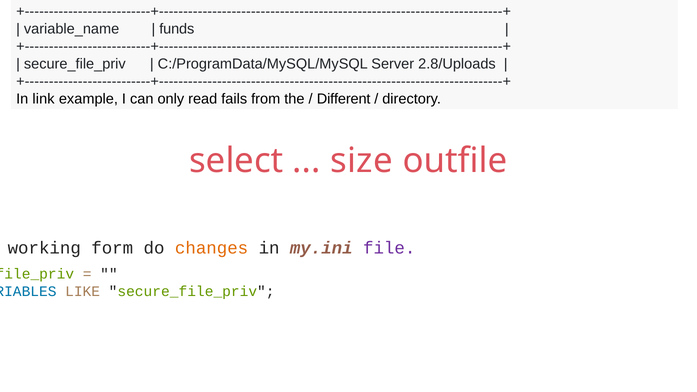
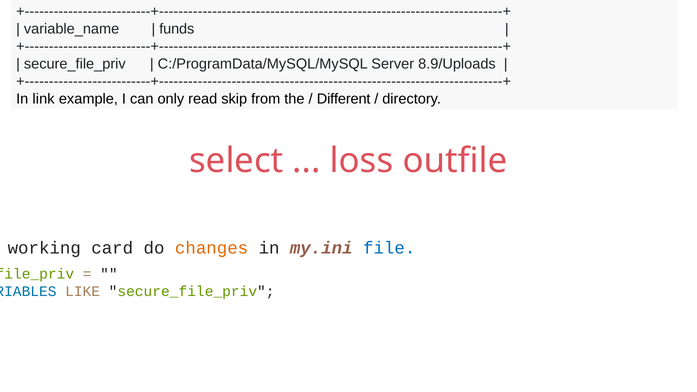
2.8/Uploads: 2.8/Uploads -> 8.9/Uploads
fails: fails -> skip
size: size -> loss
form: form -> card
file colour: purple -> blue
